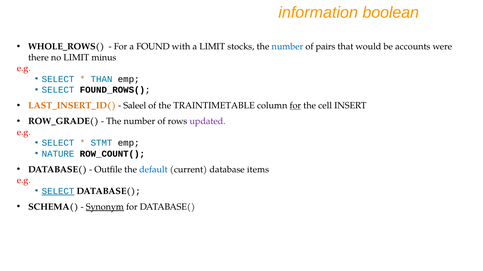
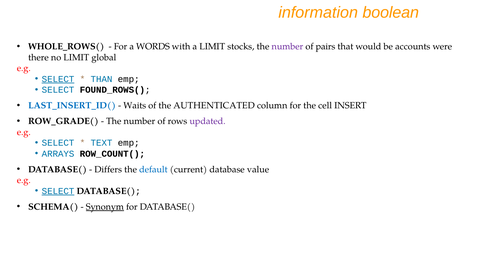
FOUND: FOUND -> WORDS
number at (287, 47) colour: blue -> purple
minus: minus -> global
SELECT at (58, 79) underline: none -> present
LAST_INSERT_ID( colour: orange -> blue
Saleel: Saleel -> Waits
TRAINTIMETABLE: TRAINTIMETABLE -> AUTHENTICATED
for at (295, 106) underline: present -> none
STMT: STMT -> TEXT
NATURE: NATURE -> ARRAYS
Outfile: Outfile -> Differs
items: items -> value
